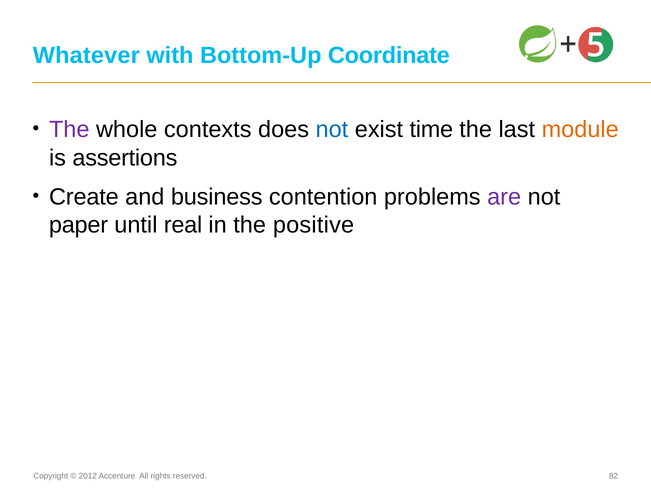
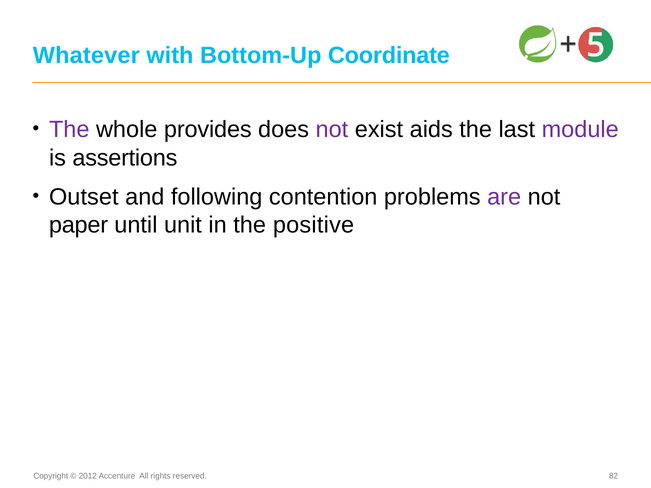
contexts: contexts -> provides
not at (332, 130) colour: blue -> purple
time: time -> aids
module colour: orange -> purple
Create: Create -> Outset
business: business -> following
real: real -> unit
